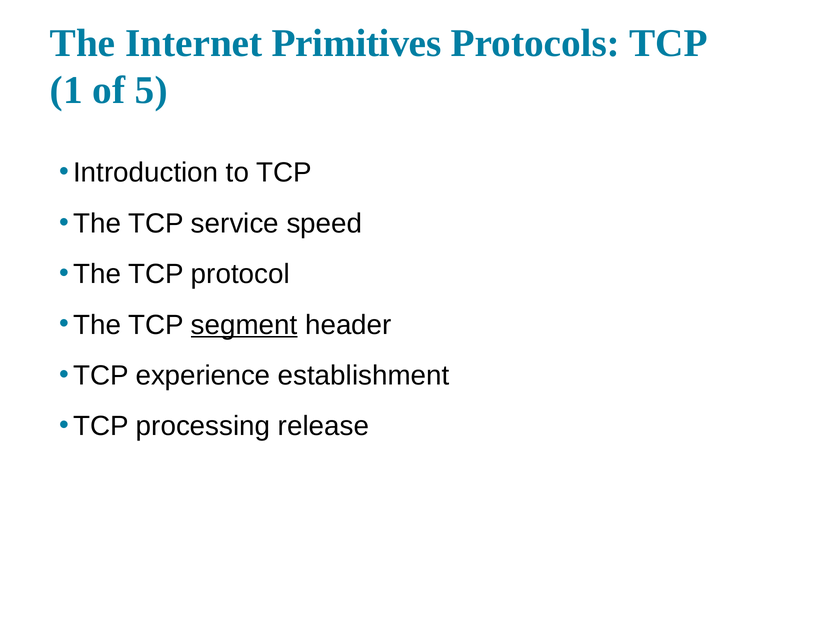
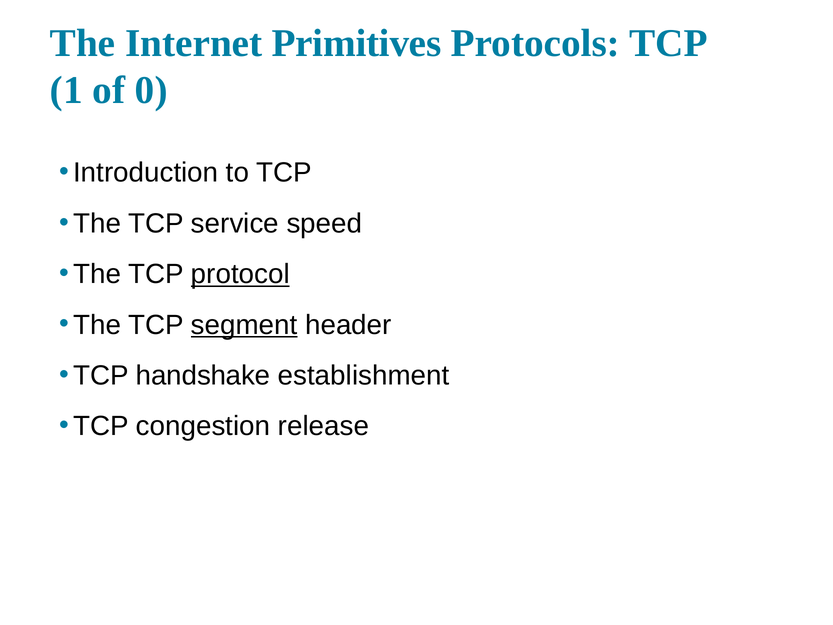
5: 5 -> 0
protocol underline: none -> present
experience: experience -> handshake
processing: processing -> congestion
